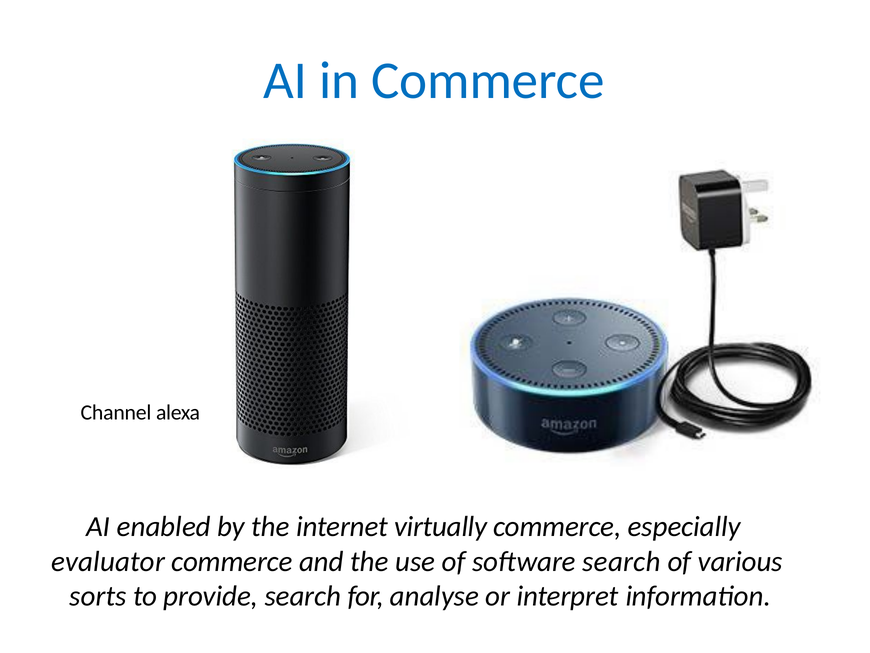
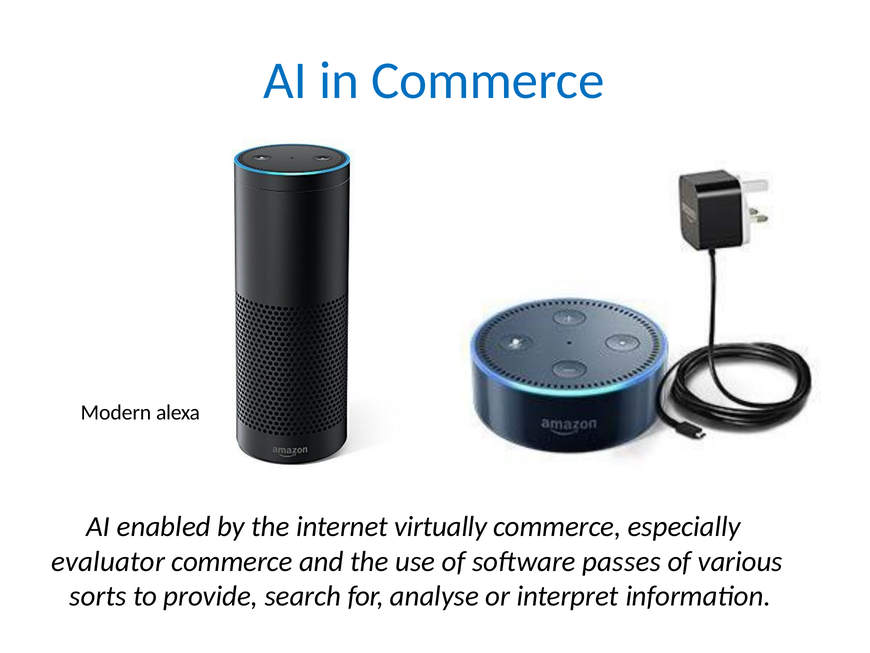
Channel: Channel -> Modern
software search: search -> passes
